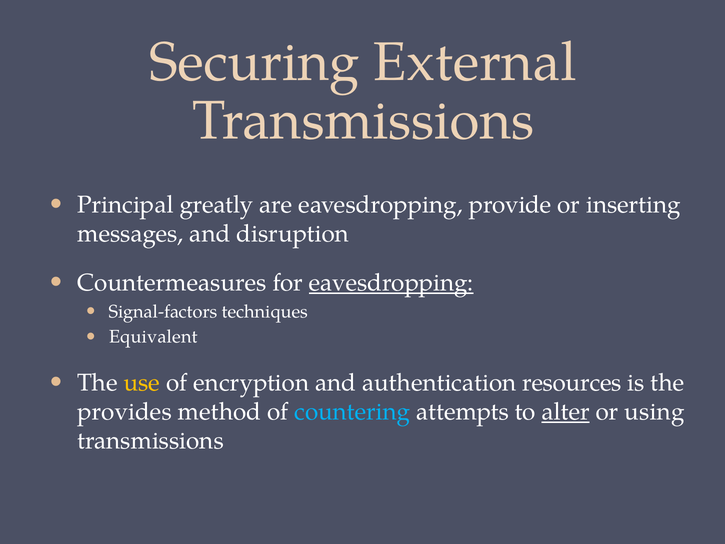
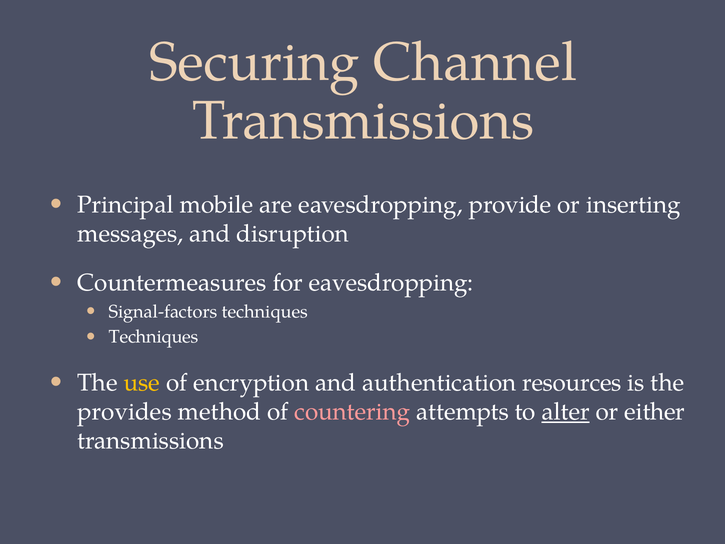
External: External -> Channel
greatly: greatly -> mobile
eavesdropping at (391, 283) underline: present -> none
Equivalent at (153, 337): Equivalent -> Techniques
countering colour: light blue -> pink
using: using -> either
